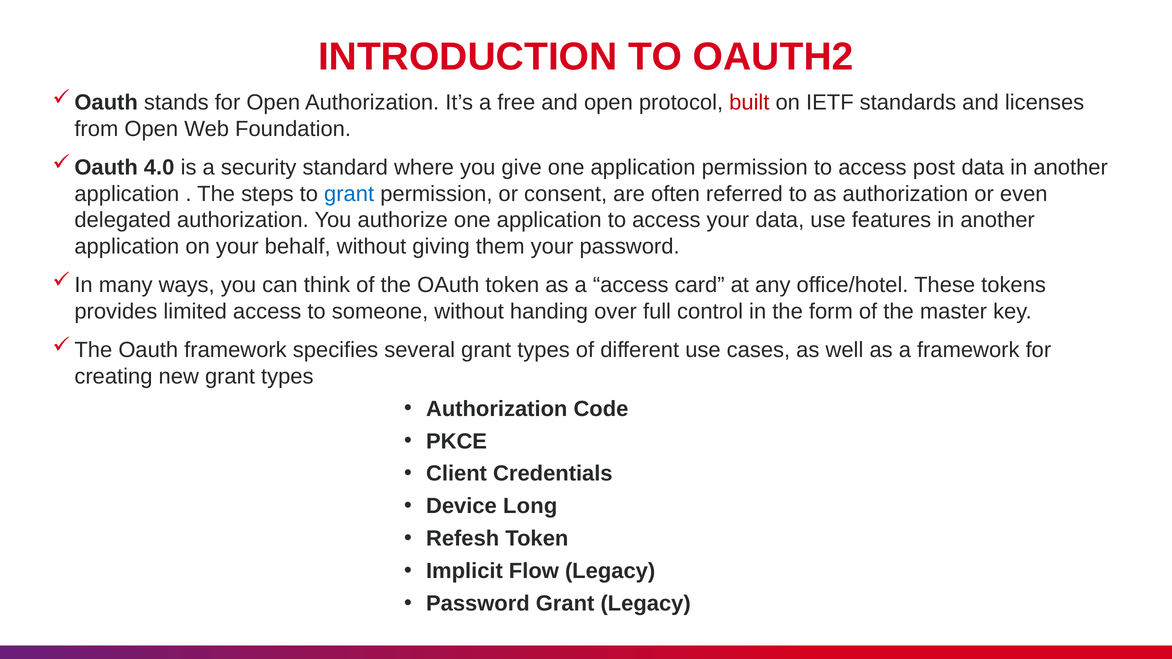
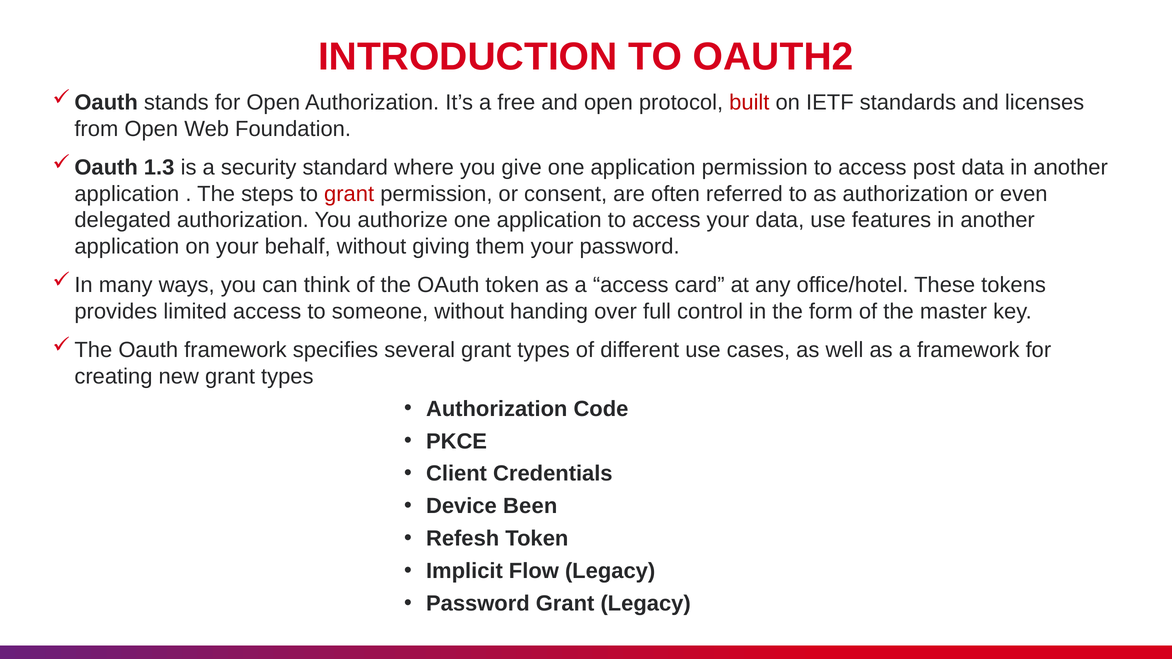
4.0: 4.0 -> 1.3
grant at (349, 194) colour: blue -> red
Long: Long -> Been
